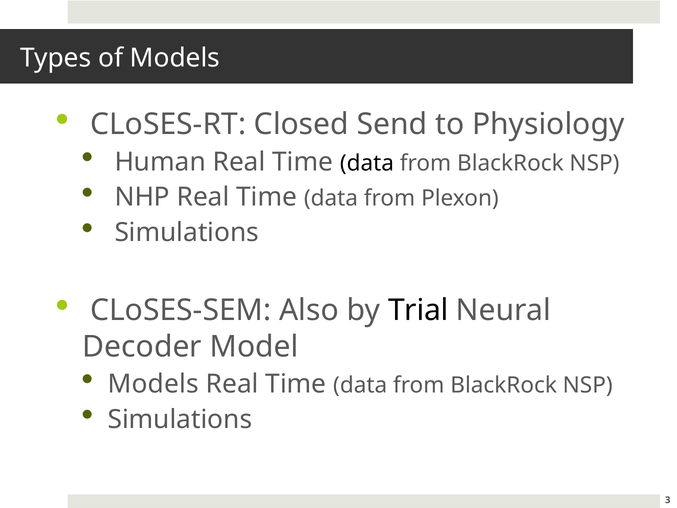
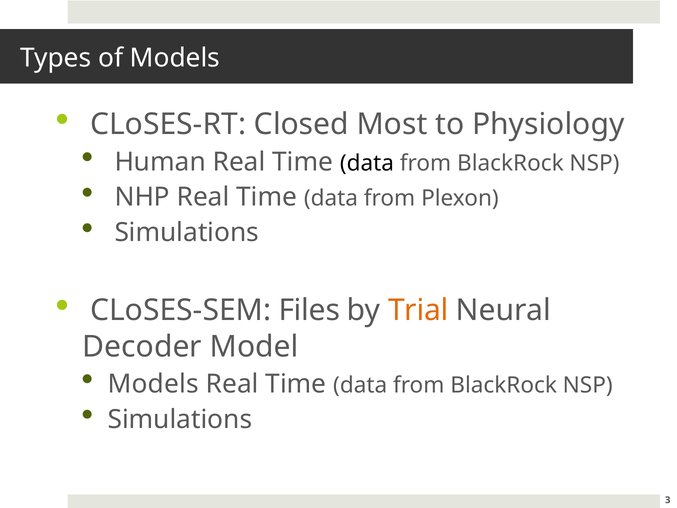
Send: Send -> Most
Also: Also -> Files
Trial colour: black -> orange
